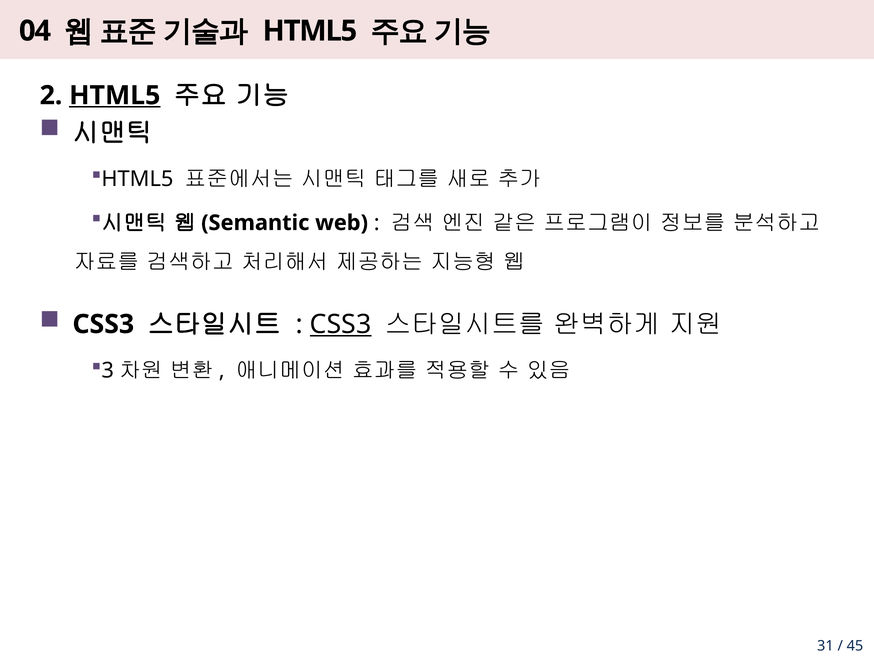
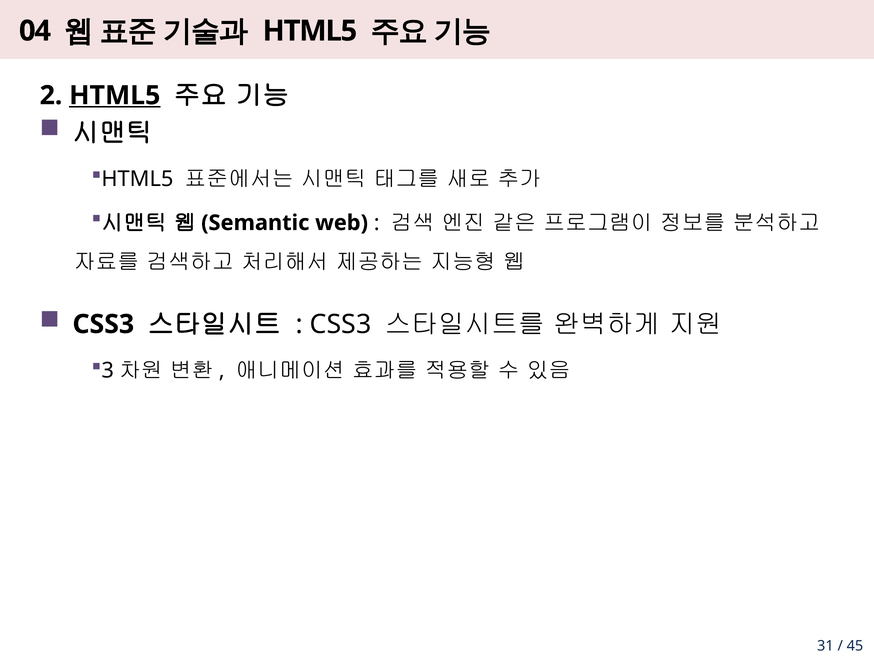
CSS3 at (341, 324) underline: present -> none
